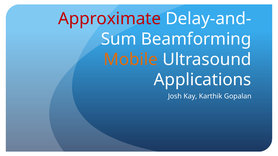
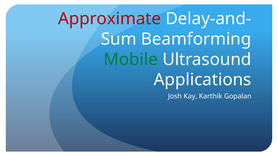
Mobile colour: orange -> green
